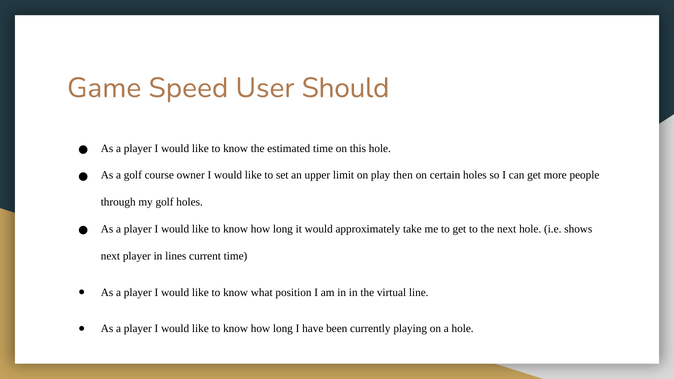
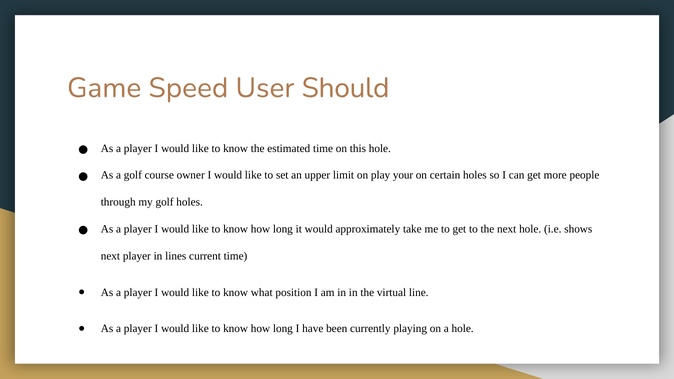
then: then -> your
